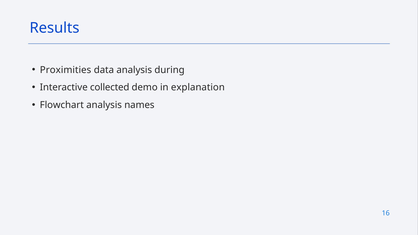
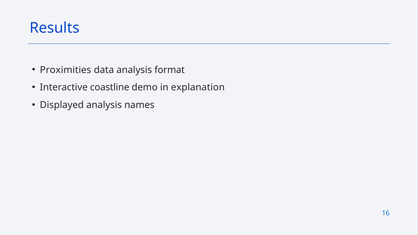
during: during -> format
collected: collected -> coastline
Flowchart: Flowchart -> Displayed
